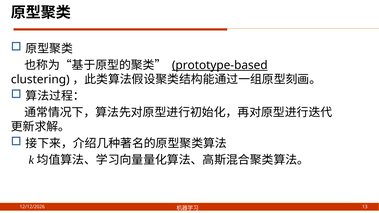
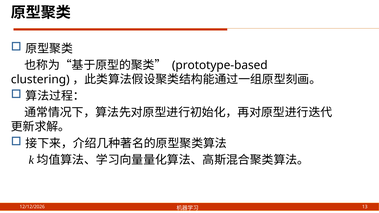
prototype-based underline: present -> none
